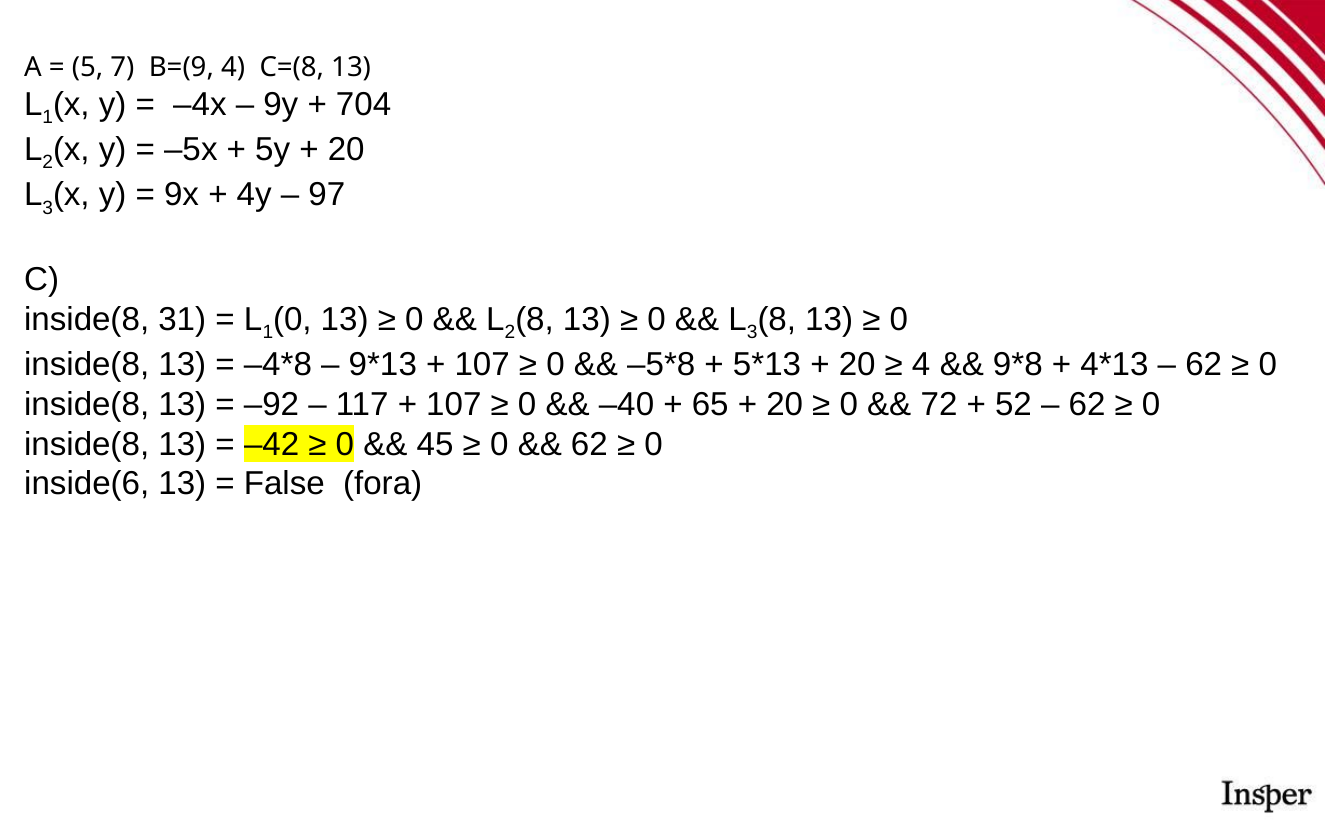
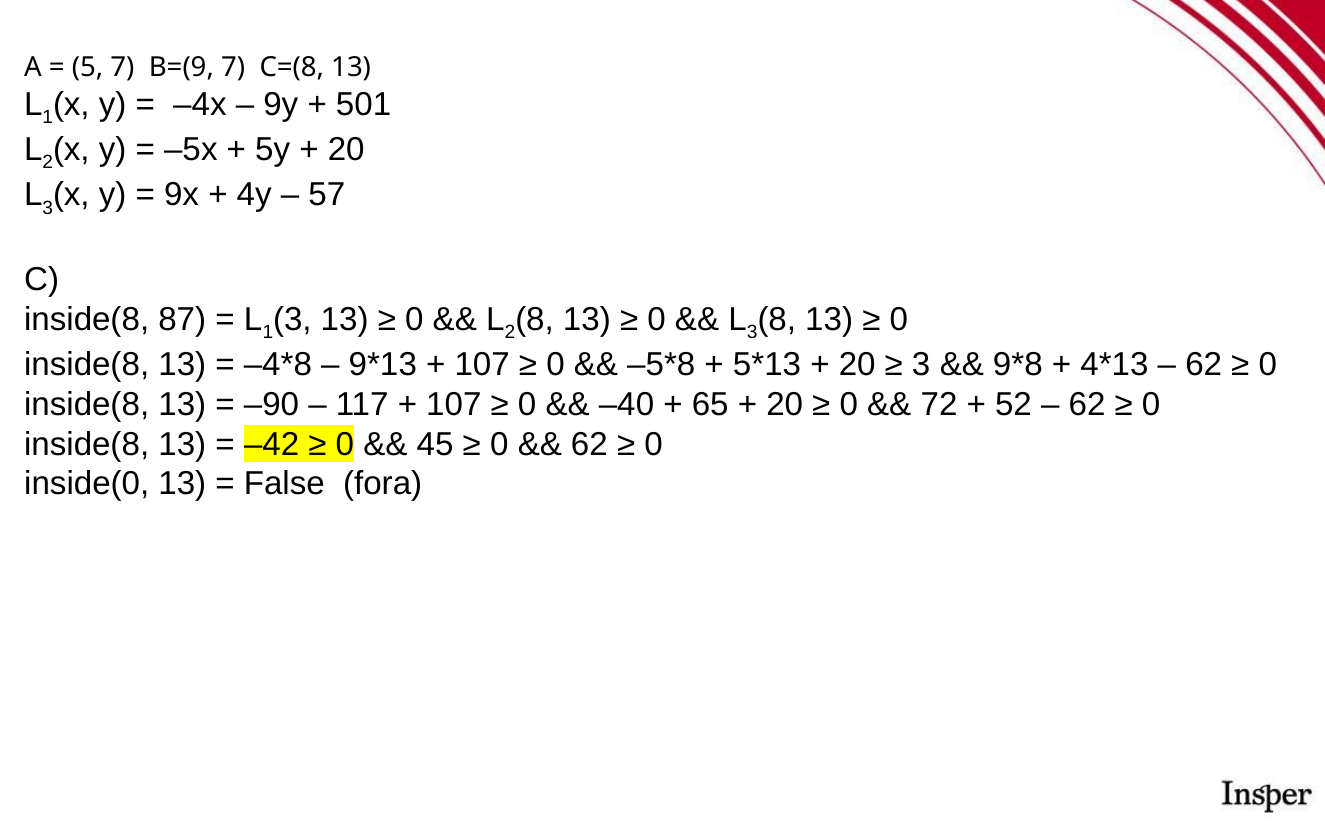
B=(9 4: 4 -> 7
704: 704 -> 501
97: 97 -> 57
31: 31 -> 87
0 at (292, 320): 0 -> 3
4 at (921, 365): 4 -> 3
–92: –92 -> –90
inside(6: inside(6 -> inside(0
